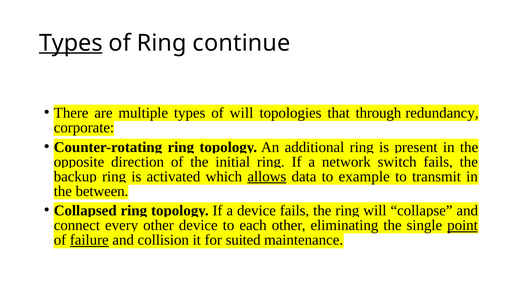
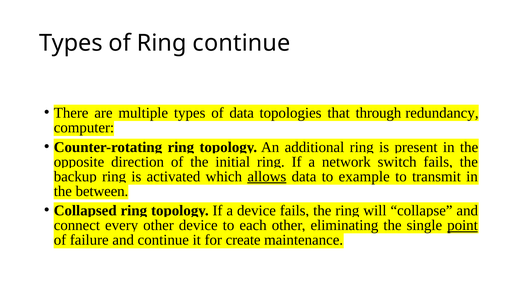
Types at (71, 43) underline: present -> none
of will: will -> data
corporate: corporate -> computer
failure underline: present -> none
and collision: collision -> continue
suited: suited -> create
